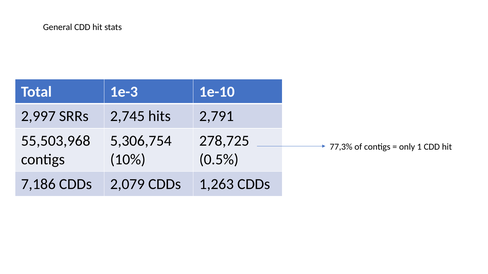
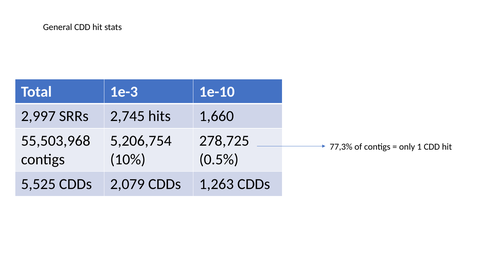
2,791: 2,791 -> 1,660
5,306,754: 5,306,754 -> 5,206,754
7,186: 7,186 -> 5,525
